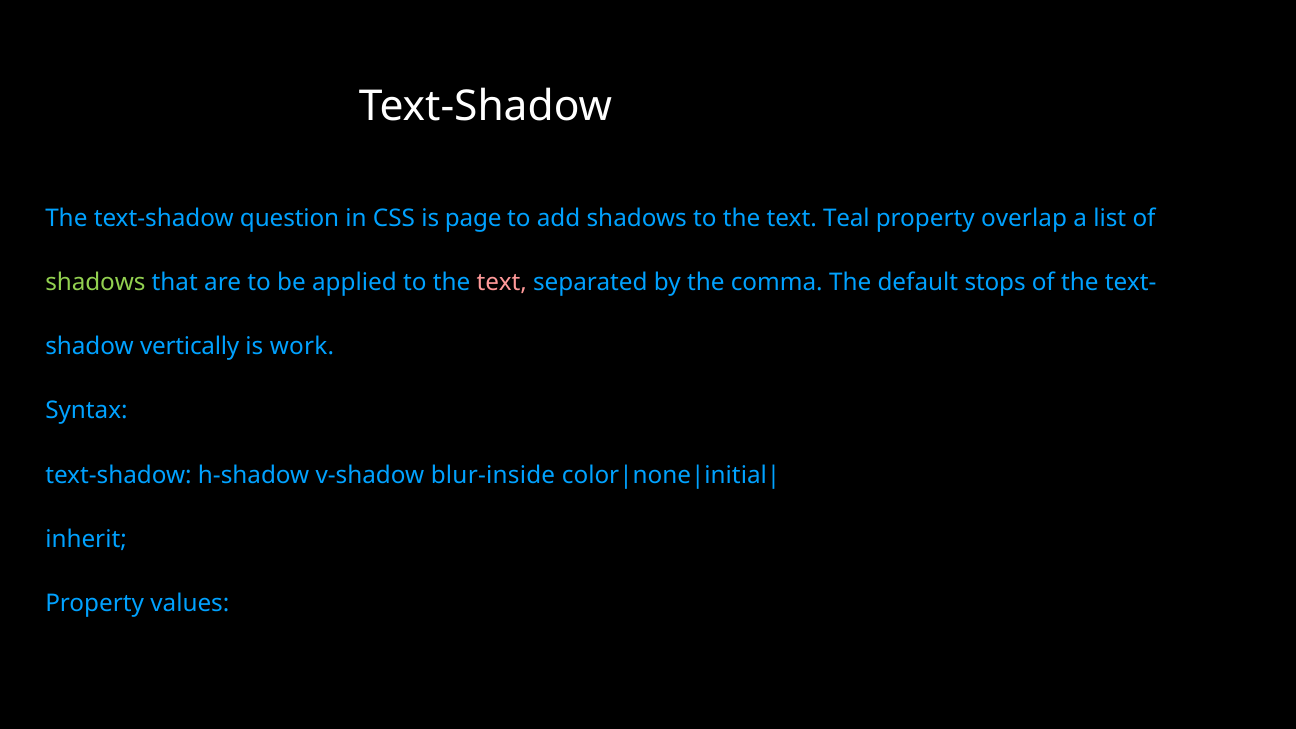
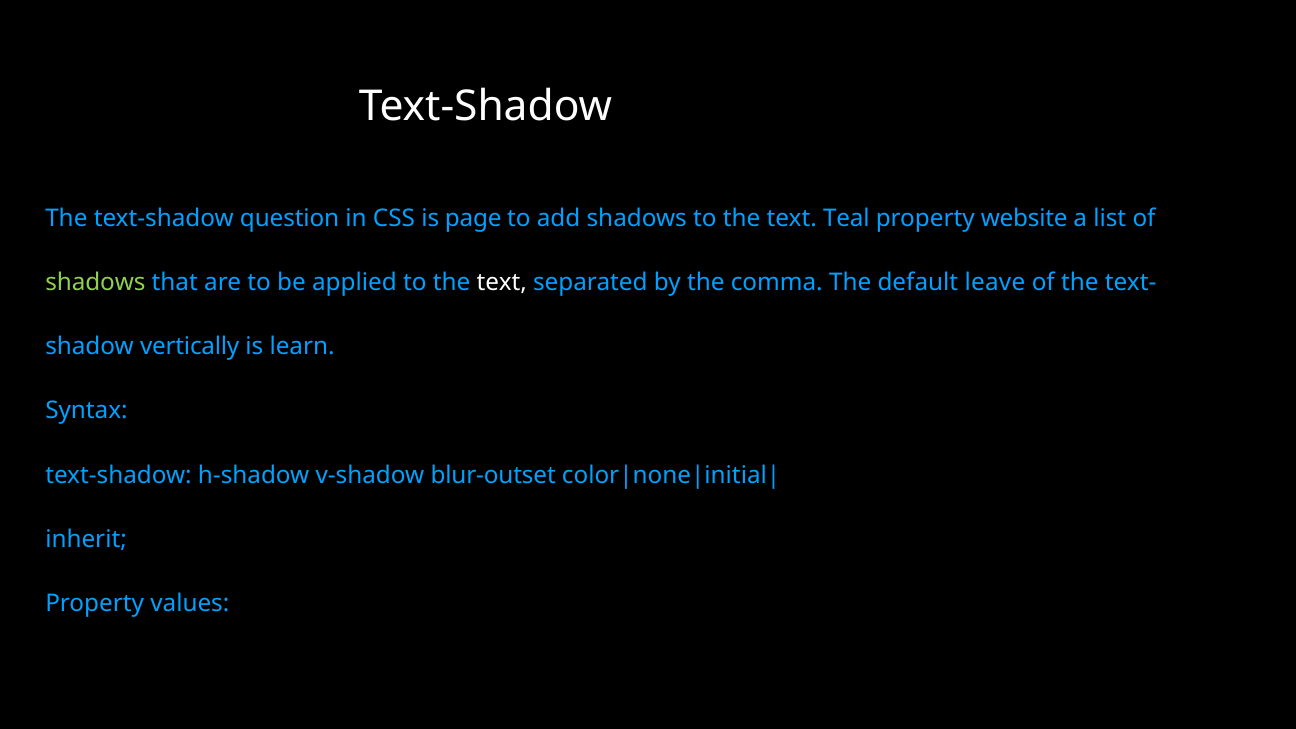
overlap: overlap -> website
text at (502, 283) colour: pink -> white
stops: stops -> leave
work: work -> learn
blur-inside: blur-inside -> blur-outset
